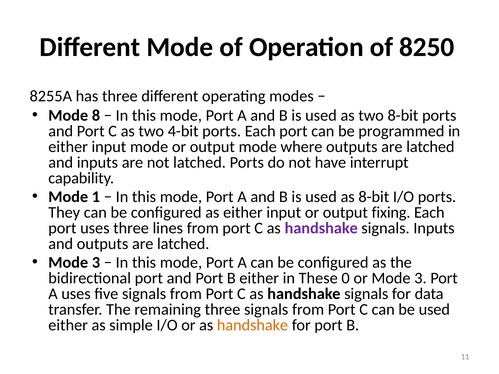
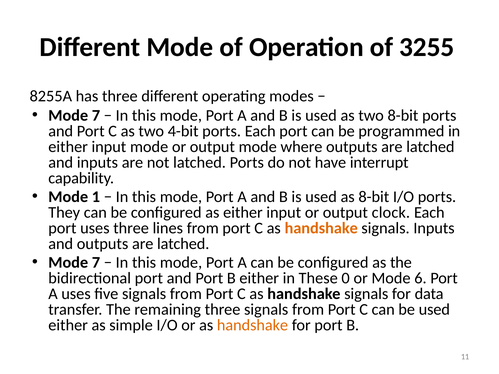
8250: 8250 -> 3255
8 at (96, 116): 8 -> 7
fixing: fixing -> clock
handshake at (321, 228) colour: purple -> orange
3 at (96, 263): 3 -> 7
or Mode 3: 3 -> 6
